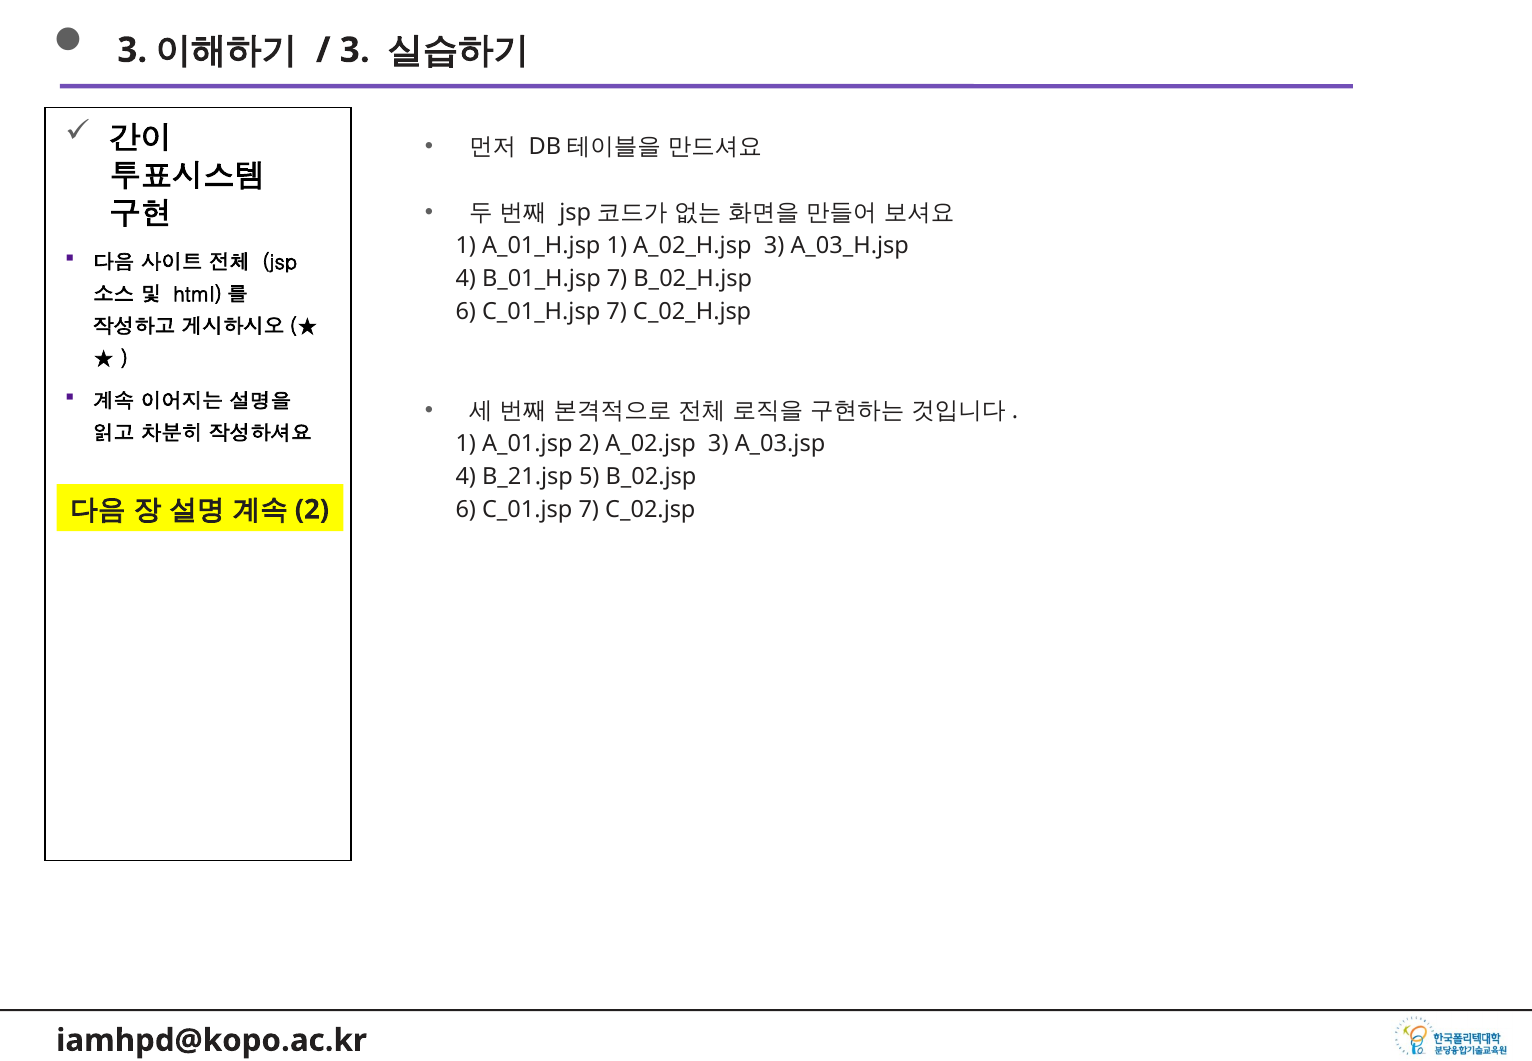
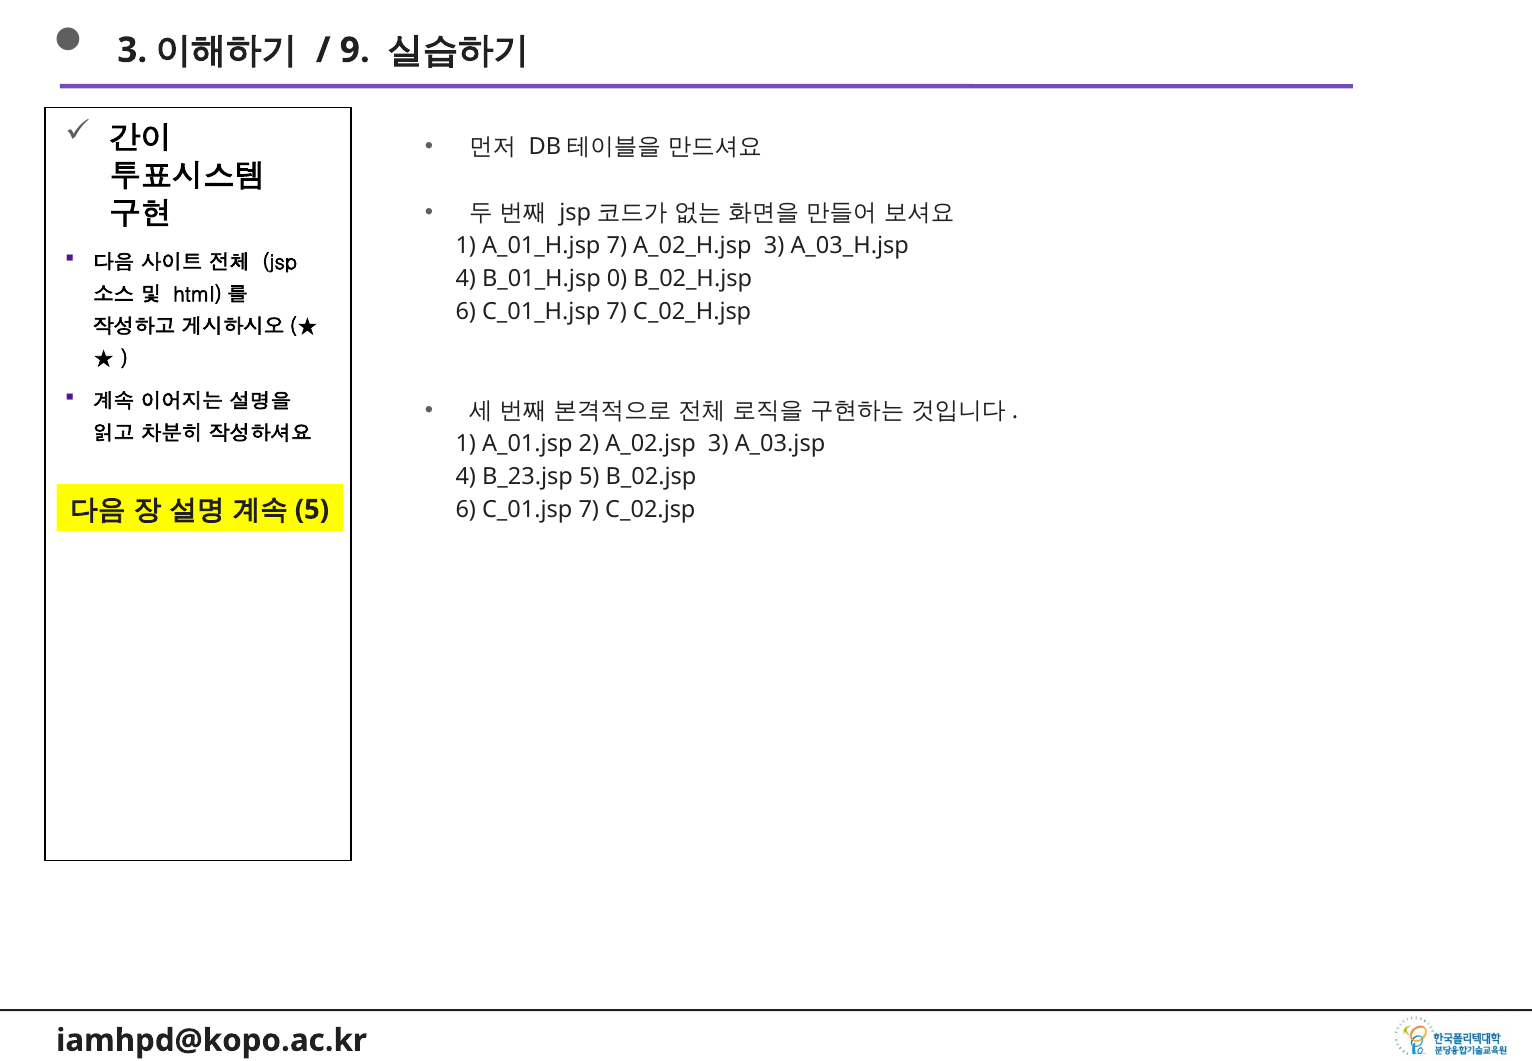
3 at (355, 50): 3 -> 9
A_01_H.jsp 1: 1 -> 7
B_01_H.jsp 7: 7 -> 0
B_21.jsp: B_21.jsp -> B_23.jsp
2 at (312, 509): 2 -> 5
